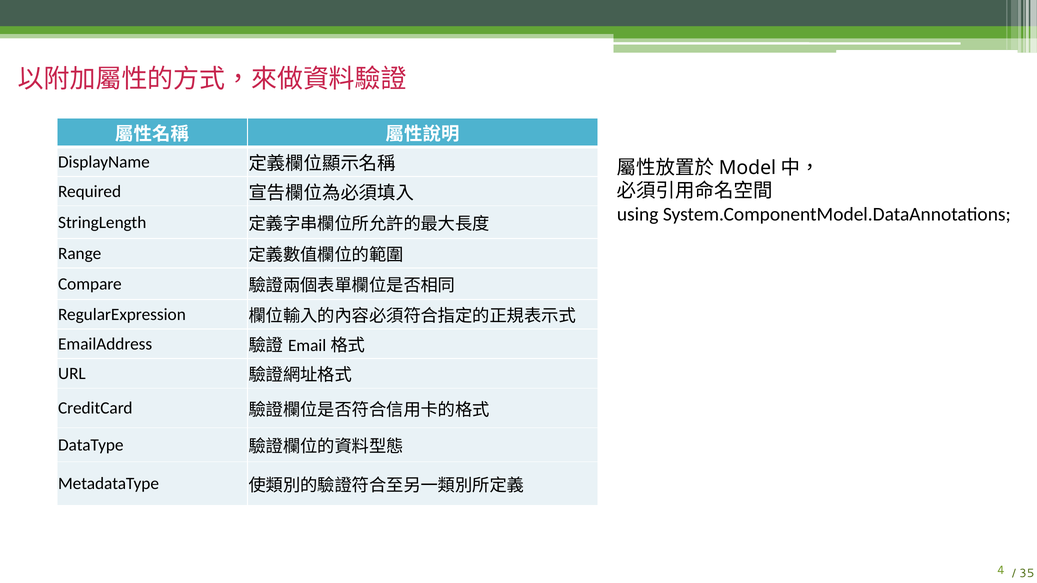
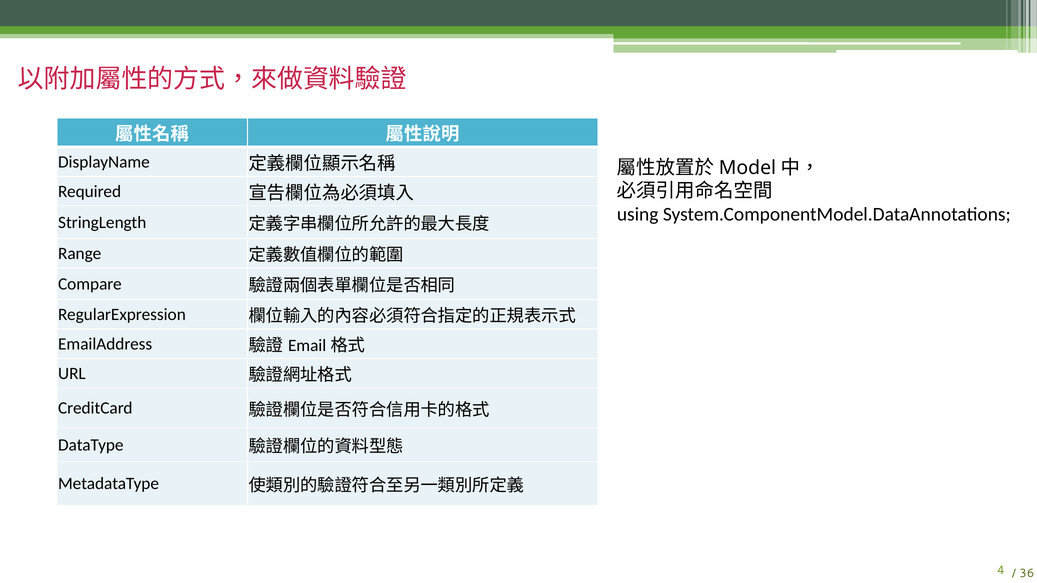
35: 35 -> 36
